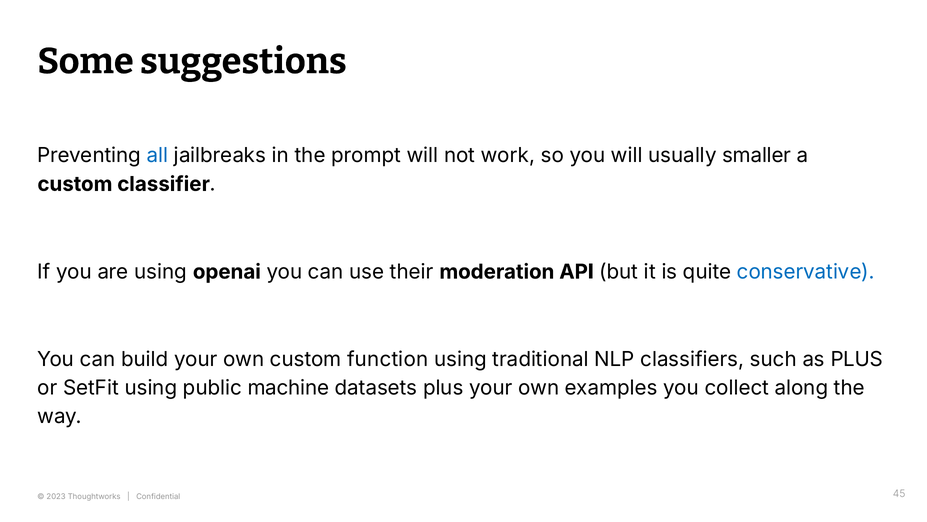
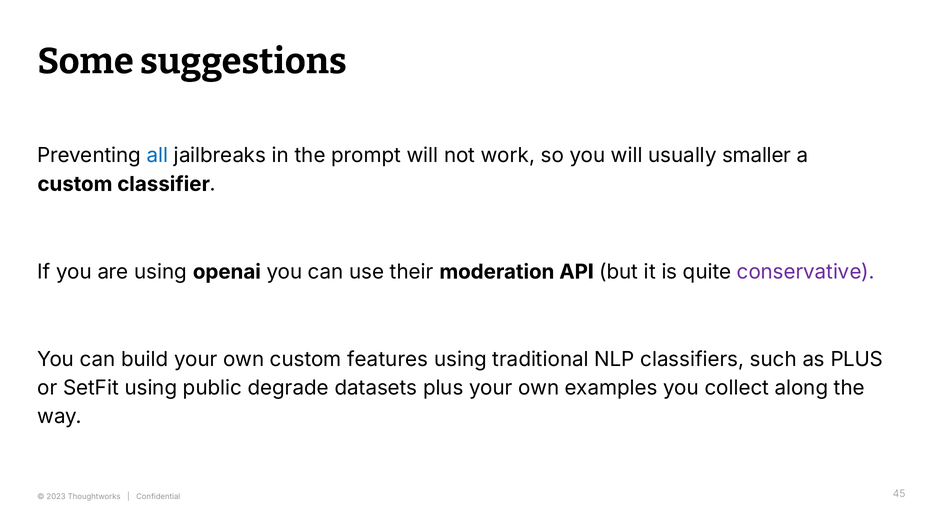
conservative colour: blue -> purple
function: function -> features
machine: machine -> degrade
